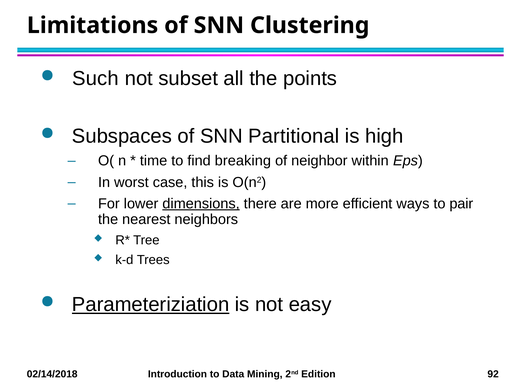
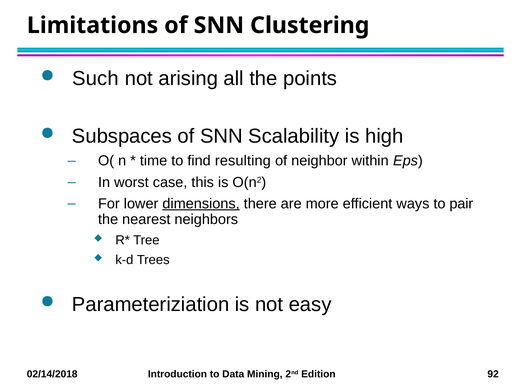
subset: subset -> arising
Partitional: Partitional -> Scalability
breaking: breaking -> resulting
Parameteriziation underline: present -> none
